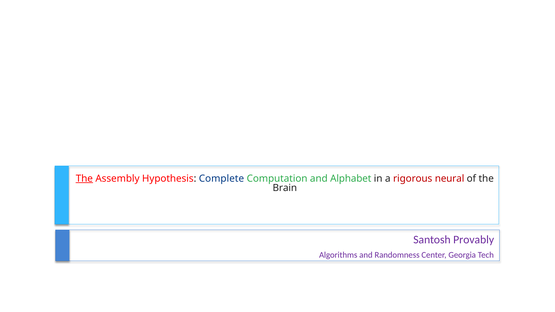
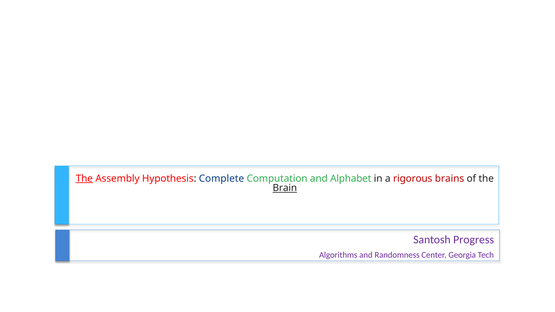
neural: neural -> brains
Brain underline: none -> present
Provably: Provably -> Progress
